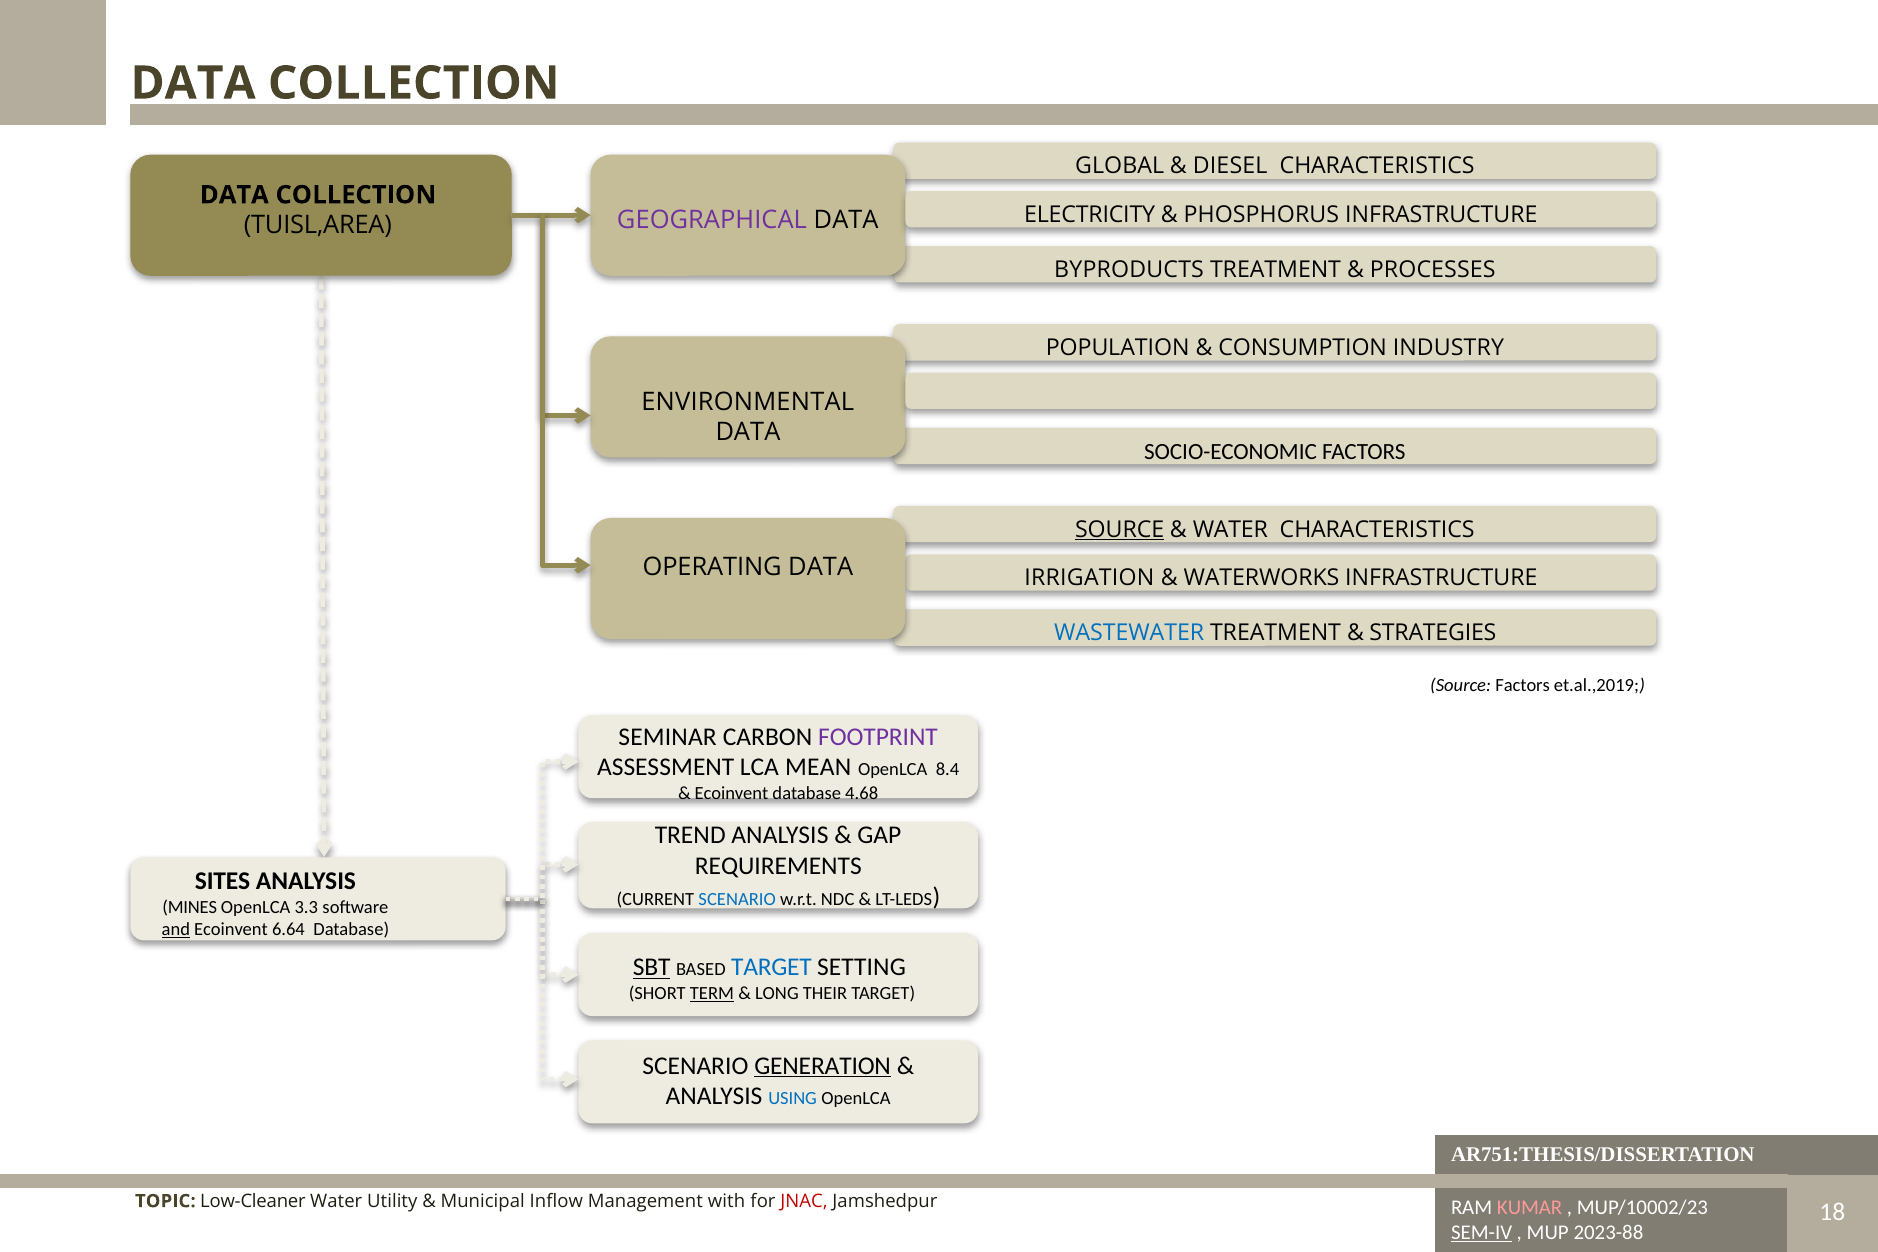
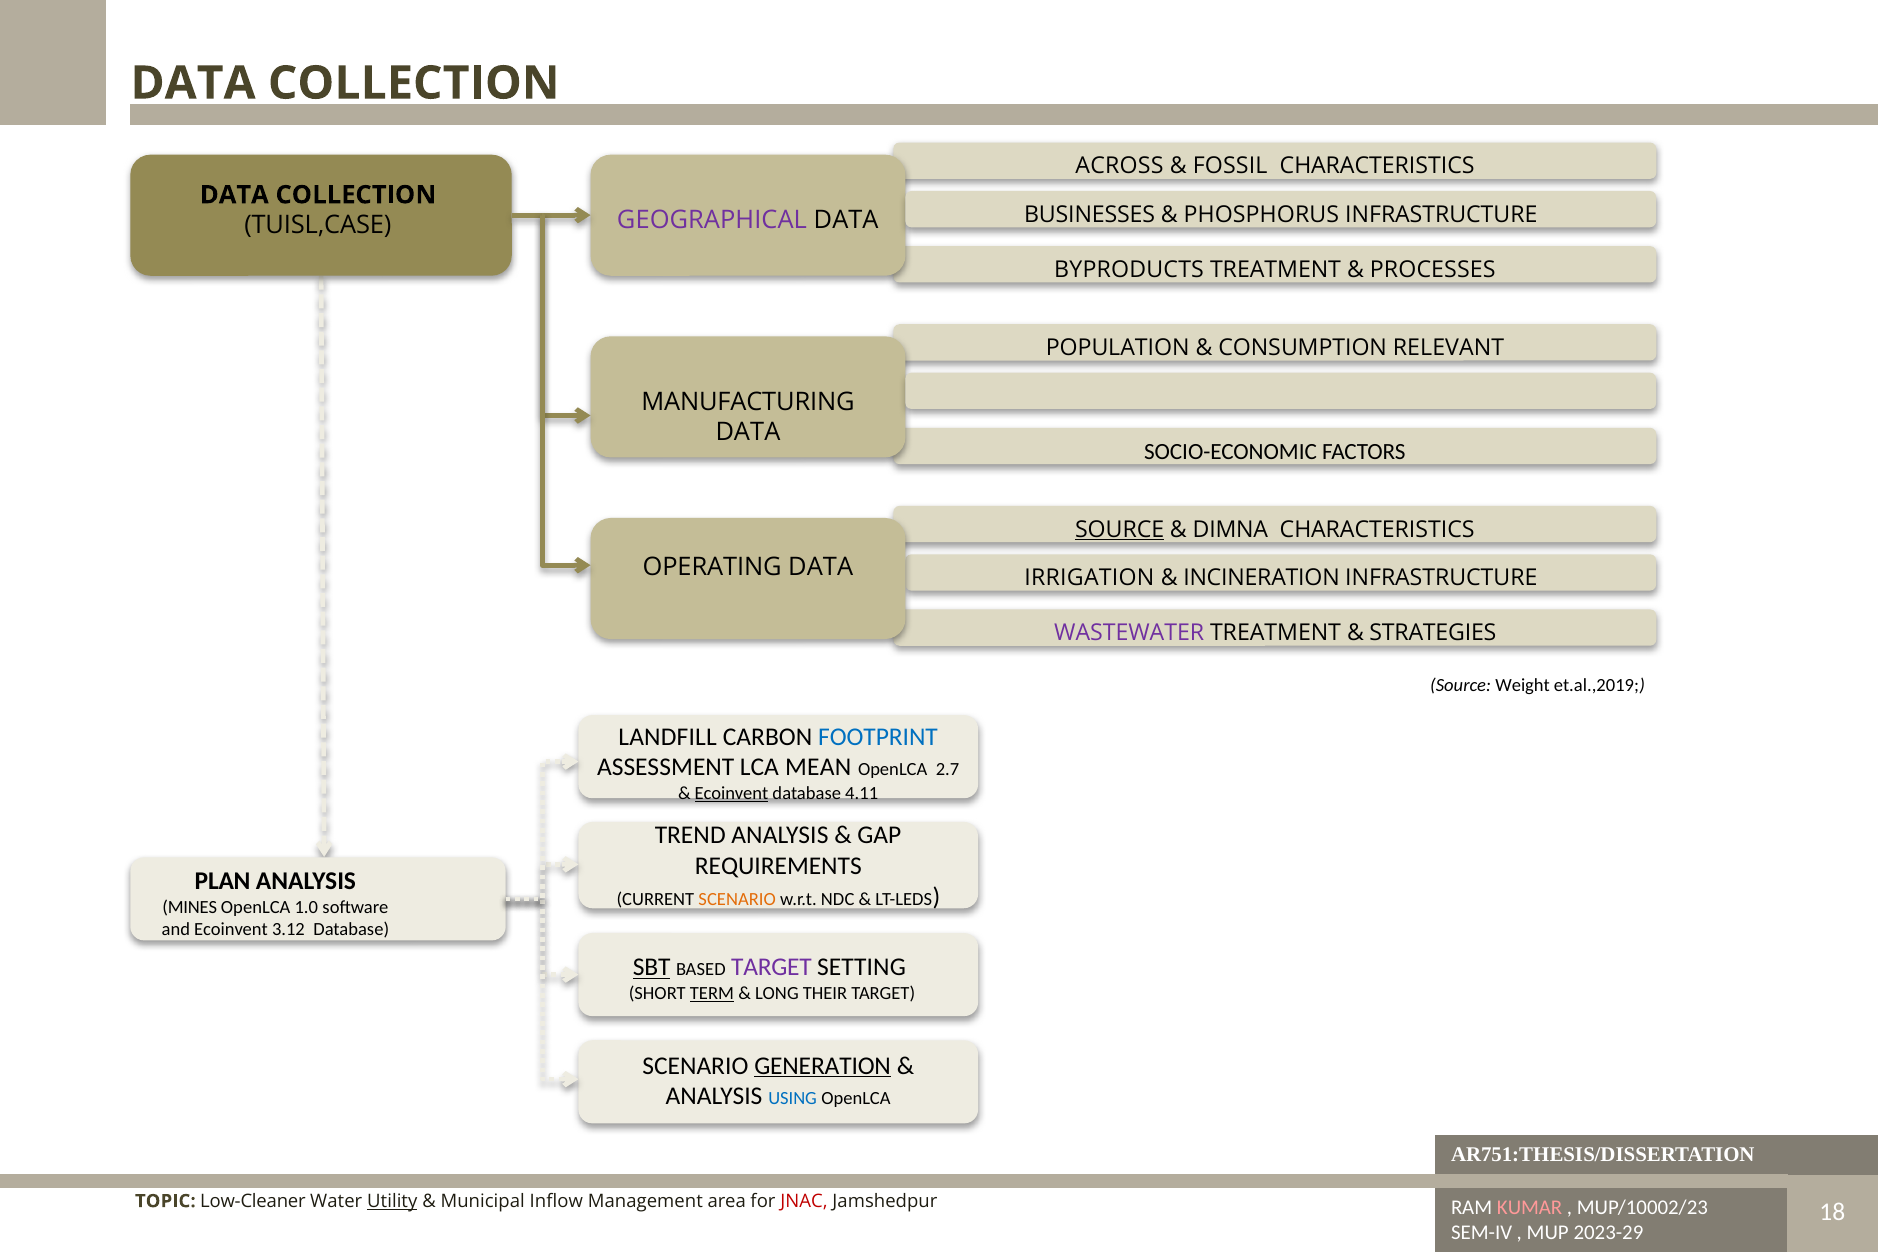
GLOBAL: GLOBAL -> ACROSS
DIESEL: DIESEL -> FOSSIL
ELECTRICITY: ELECTRICITY -> BUSINESSES
TUISL,AREA: TUISL,AREA -> TUISL,CASE
INDUSTRY: INDUSTRY -> RELEVANT
ENVIRONMENTAL: ENVIRONMENTAL -> MANUFACTURING
WATER at (1230, 530): WATER -> DIMNA
WATERWORKS: WATERWORKS -> INCINERATION
WASTEWATER at (1129, 633) colour: blue -> purple
Source Factors: Factors -> Weight
SEMINAR at (668, 737): SEMINAR -> LANDFILL
FOOTPRINT colour: purple -> blue
8.4: 8.4 -> 2.7
Ecoinvent at (731, 794) underline: none -> present
4.68: 4.68 -> 4.11
SITES: SITES -> PLAN
SCENARIO at (737, 899) colour: blue -> orange
3.3: 3.3 -> 1.0
and underline: present -> none
6.64: 6.64 -> 3.12
TARGET at (771, 968) colour: blue -> purple
Utility underline: none -> present
with: with -> area
SEM-IV underline: present -> none
2023-88: 2023-88 -> 2023-29
